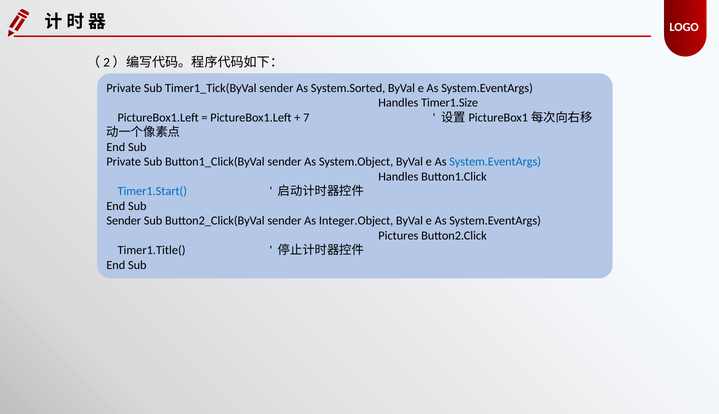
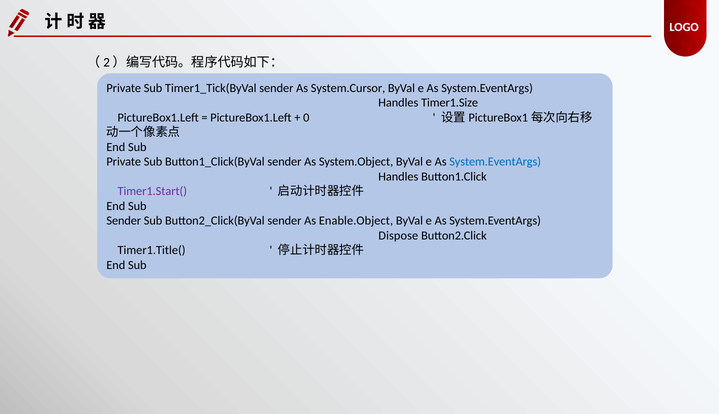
System.Sorted: System.Sorted -> System.Cursor
7: 7 -> 0
Timer1.Start( colour: blue -> purple
Integer.Object: Integer.Object -> Enable.Object
Pictures: Pictures -> Dispose
